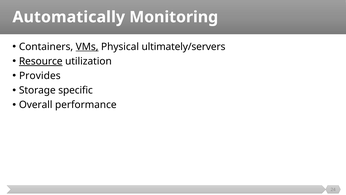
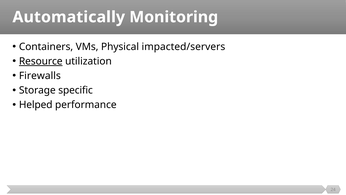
VMs underline: present -> none
ultimately/servers: ultimately/servers -> impacted/servers
Provides: Provides -> Firewalls
Overall: Overall -> Helped
